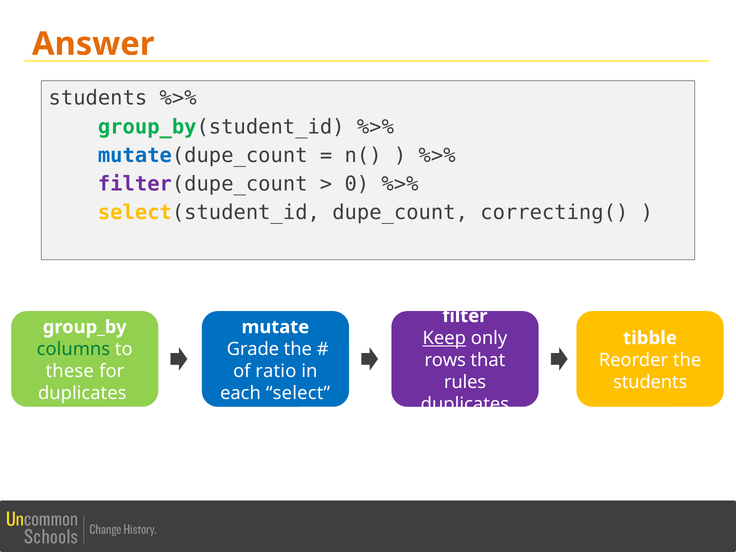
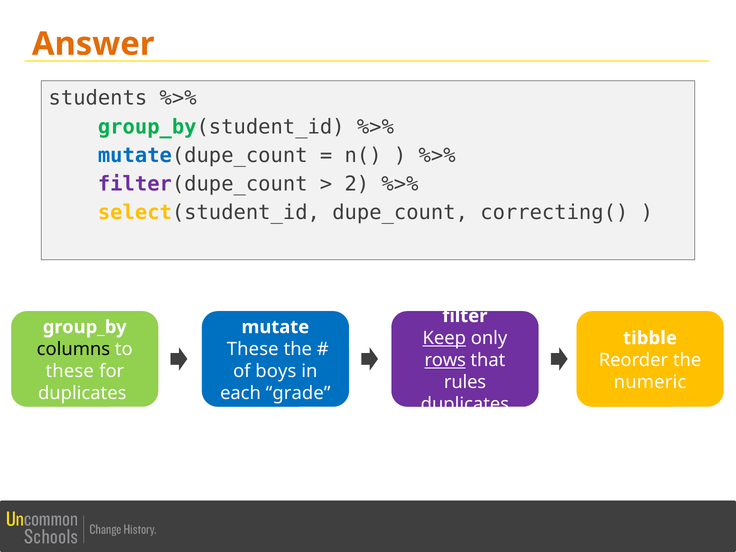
0: 0 -> 2
columns colour: green -> black
Grade at (253, 349): Grade -> These
rows underline: none -> present
ratio: ratio -> boys
students at (650, 382): students -> numeric
select: select -> grade
